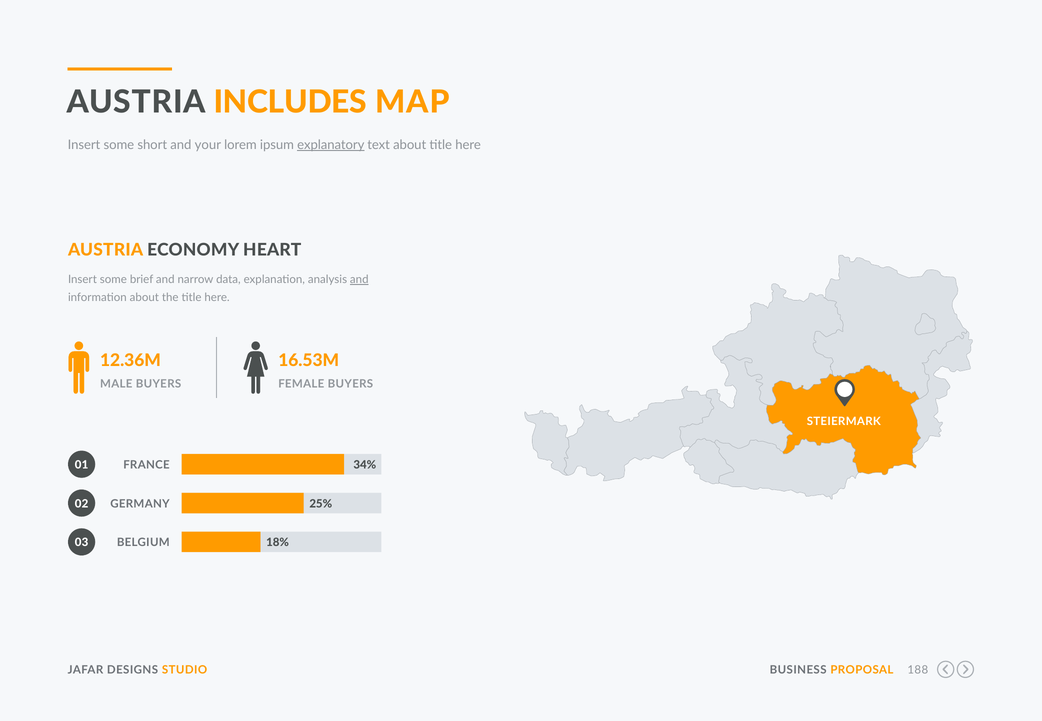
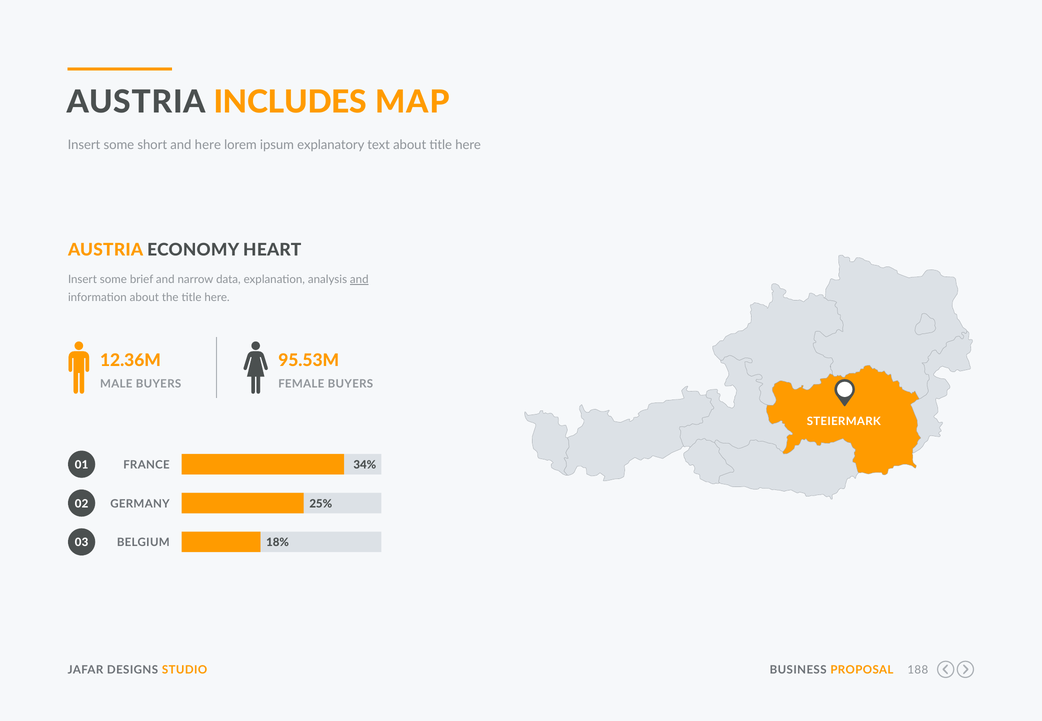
and your: your -> here
explanatory underline: present -> none
16.53M: 16.53M -> 95.53M
